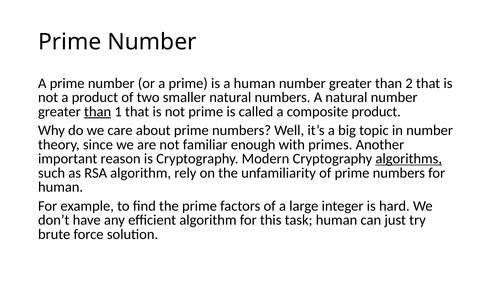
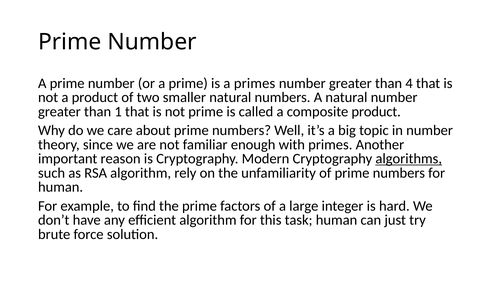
a human: human -> primes
2: 2 -> 4
than at (98, 111) underline: present -> none
